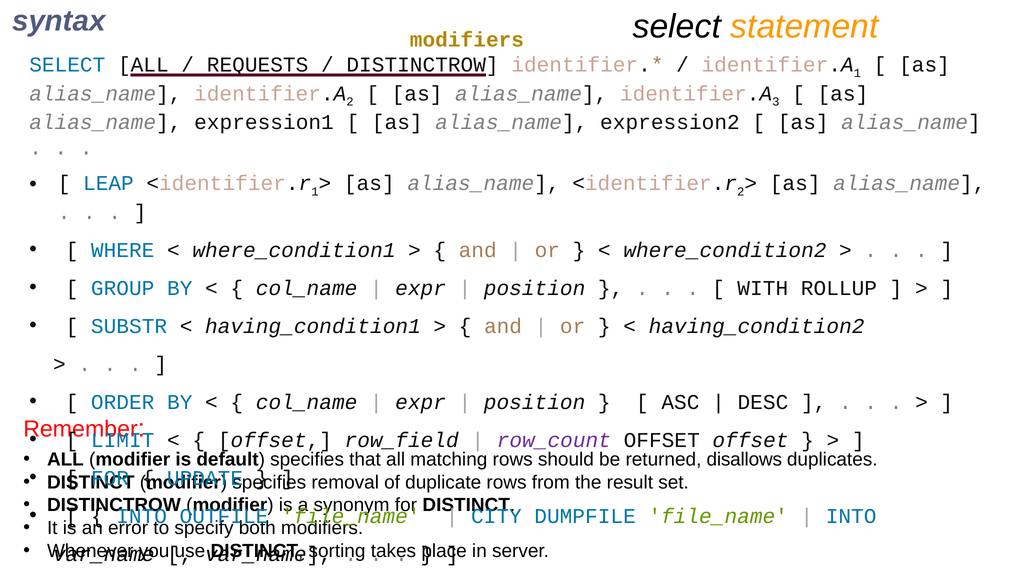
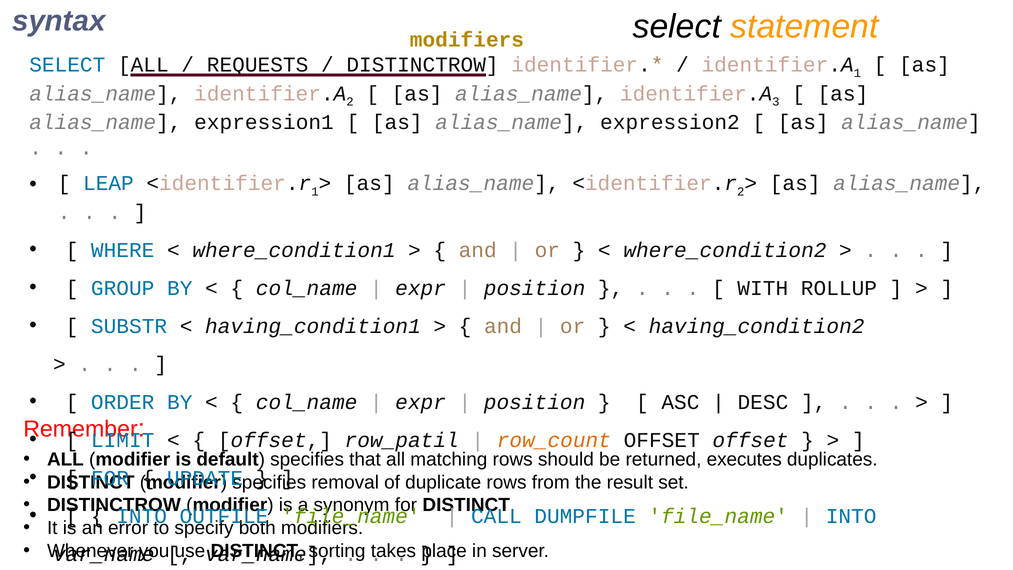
row_field: row_field -> row_patil
row_count colour: purple -> orange
disallows: disallows -> executes
CITY: CITY -> CALL
